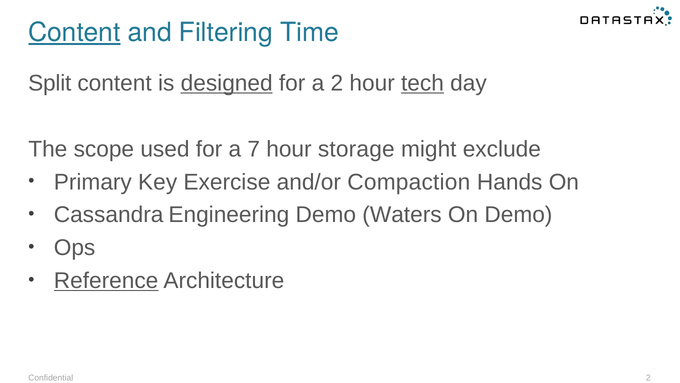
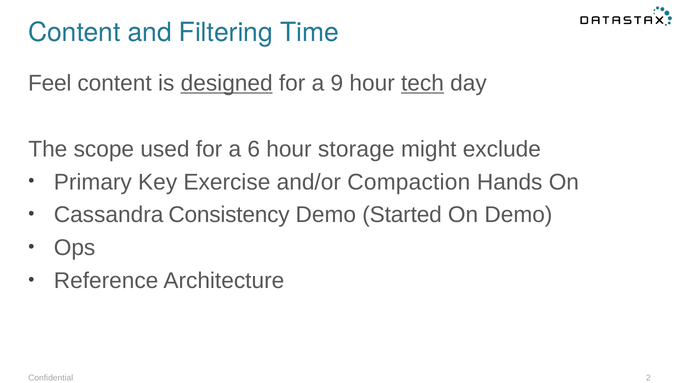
Content at (74, 33) underline: present -> none
Split: Split -> Feel
a 2: 2 -> 9
7: 7 -> 6
Engineering: Engineering -> Consistency
Waters: Waters -> Started
Reference underline: present -> none
